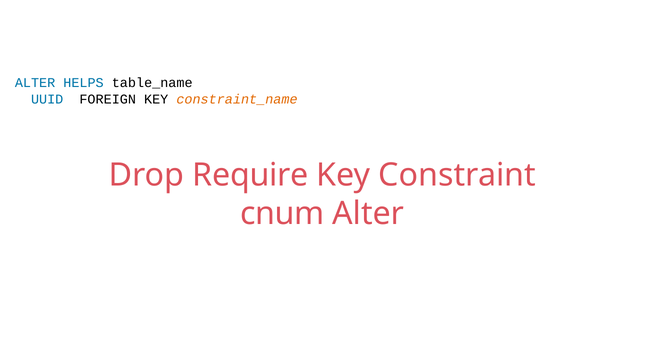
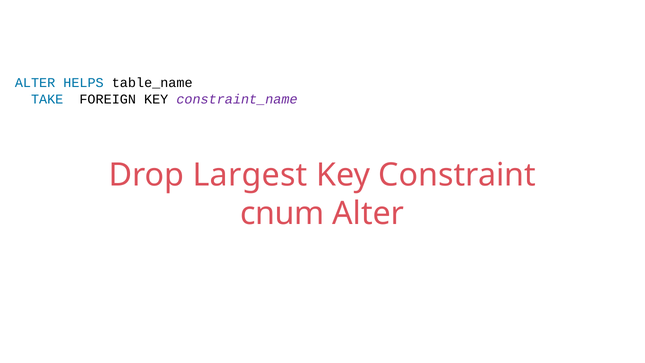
UUID: UUID -> TAKE
constraint_name colour: orange -> purple
Require: Require -> Largest
